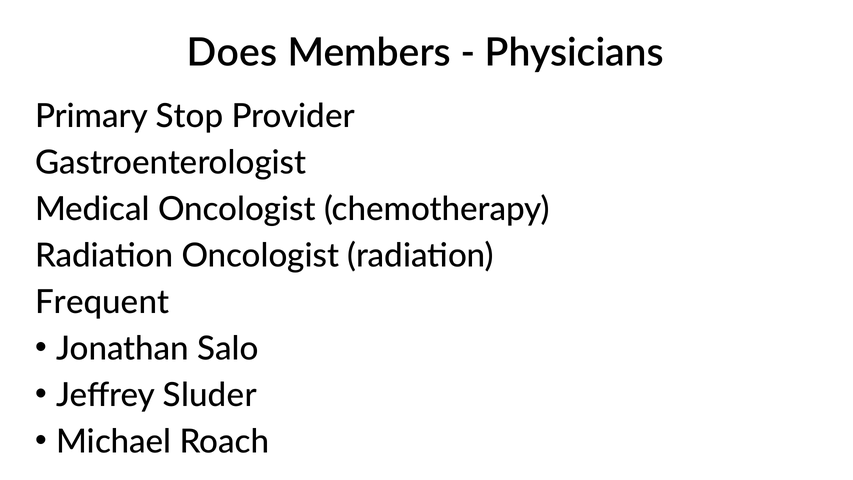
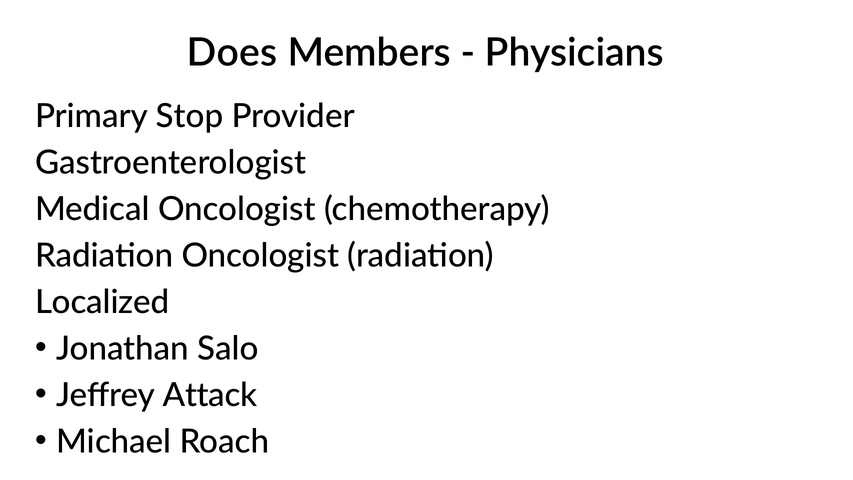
Frequent: Frequent -> Localized
Sluder: Sluder -> Attack
